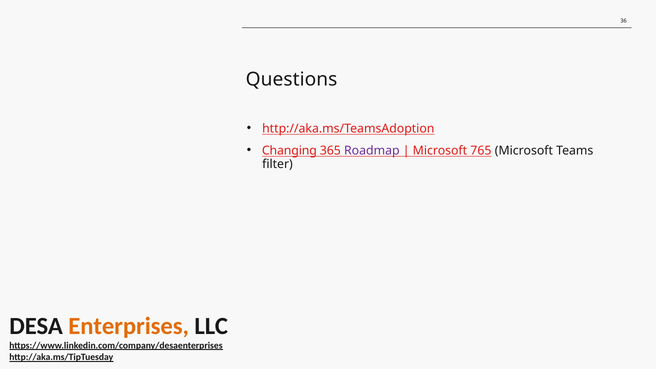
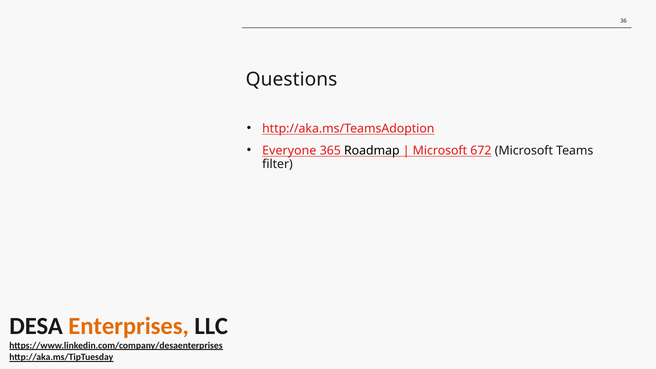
Changing: Changing -> Everyone
Roadmap colour: purple -> black
765: 765 -> 672
